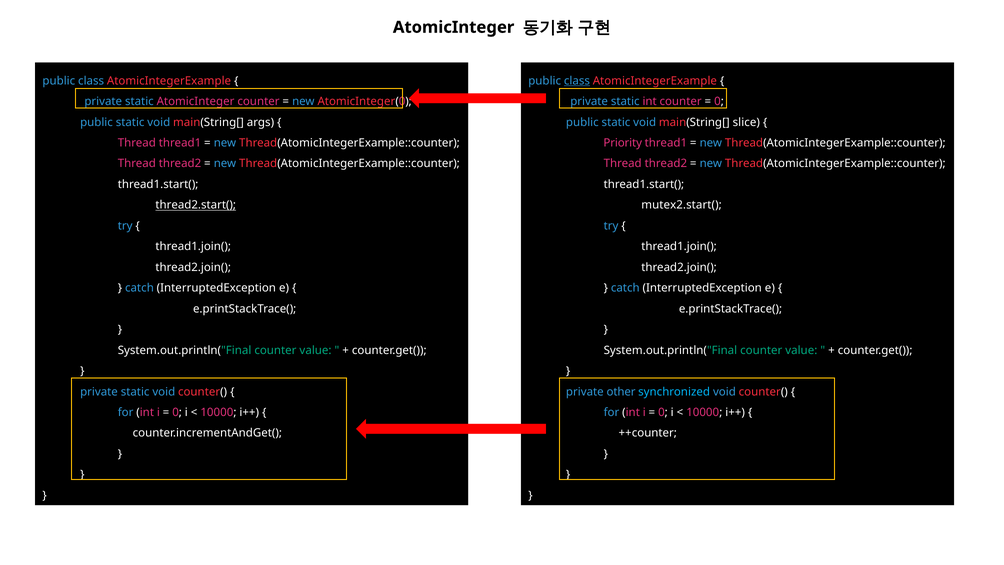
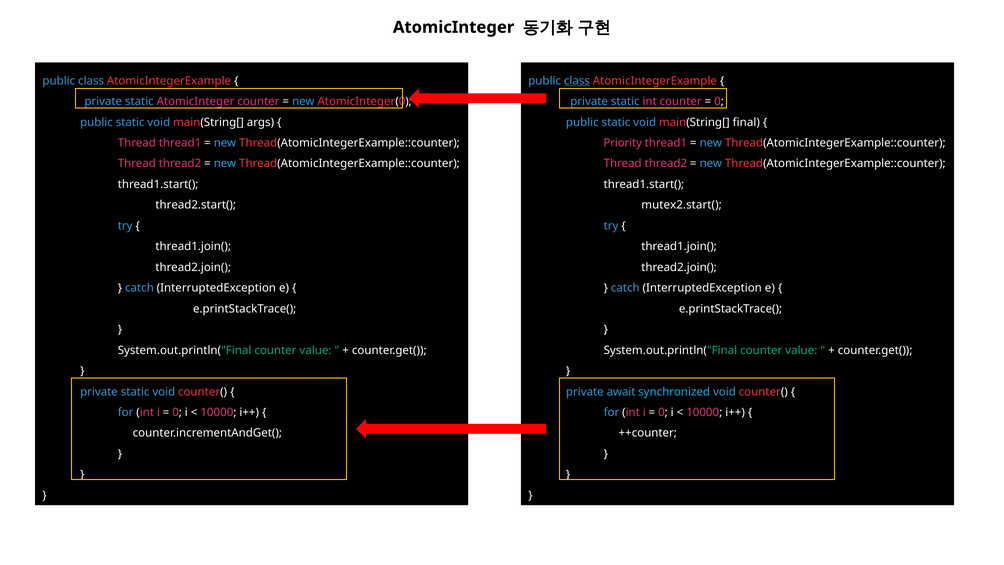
slice: slice -> final
thread2.start( underline: present -> none
other: other -> await
